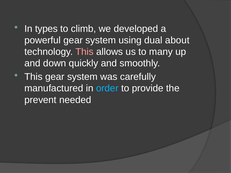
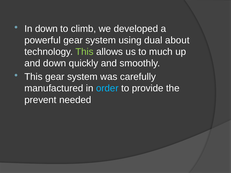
In types: types -> down
This at (85, 52) colour: pink -> light green
many: many -> much
